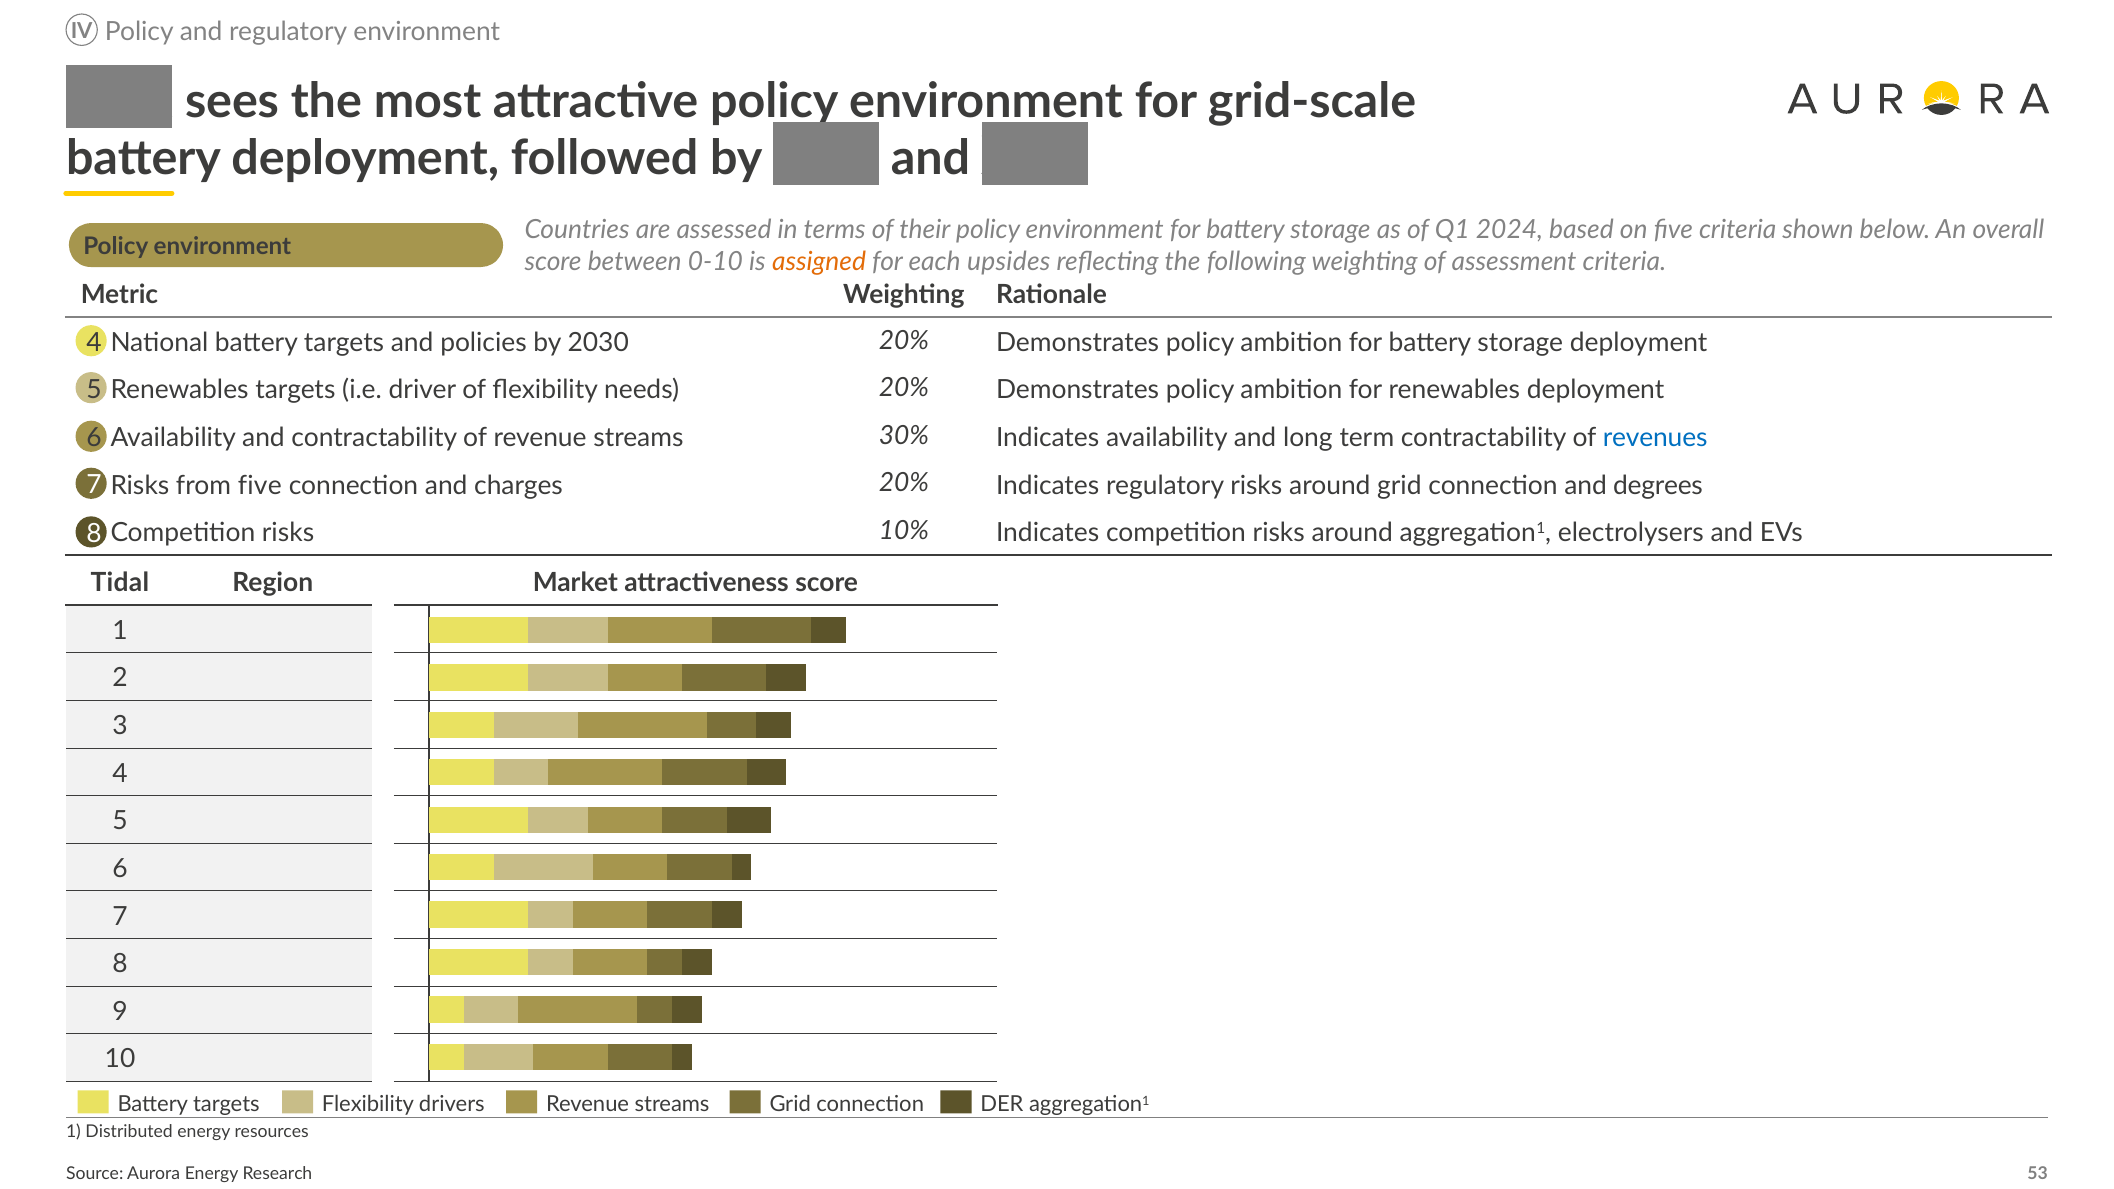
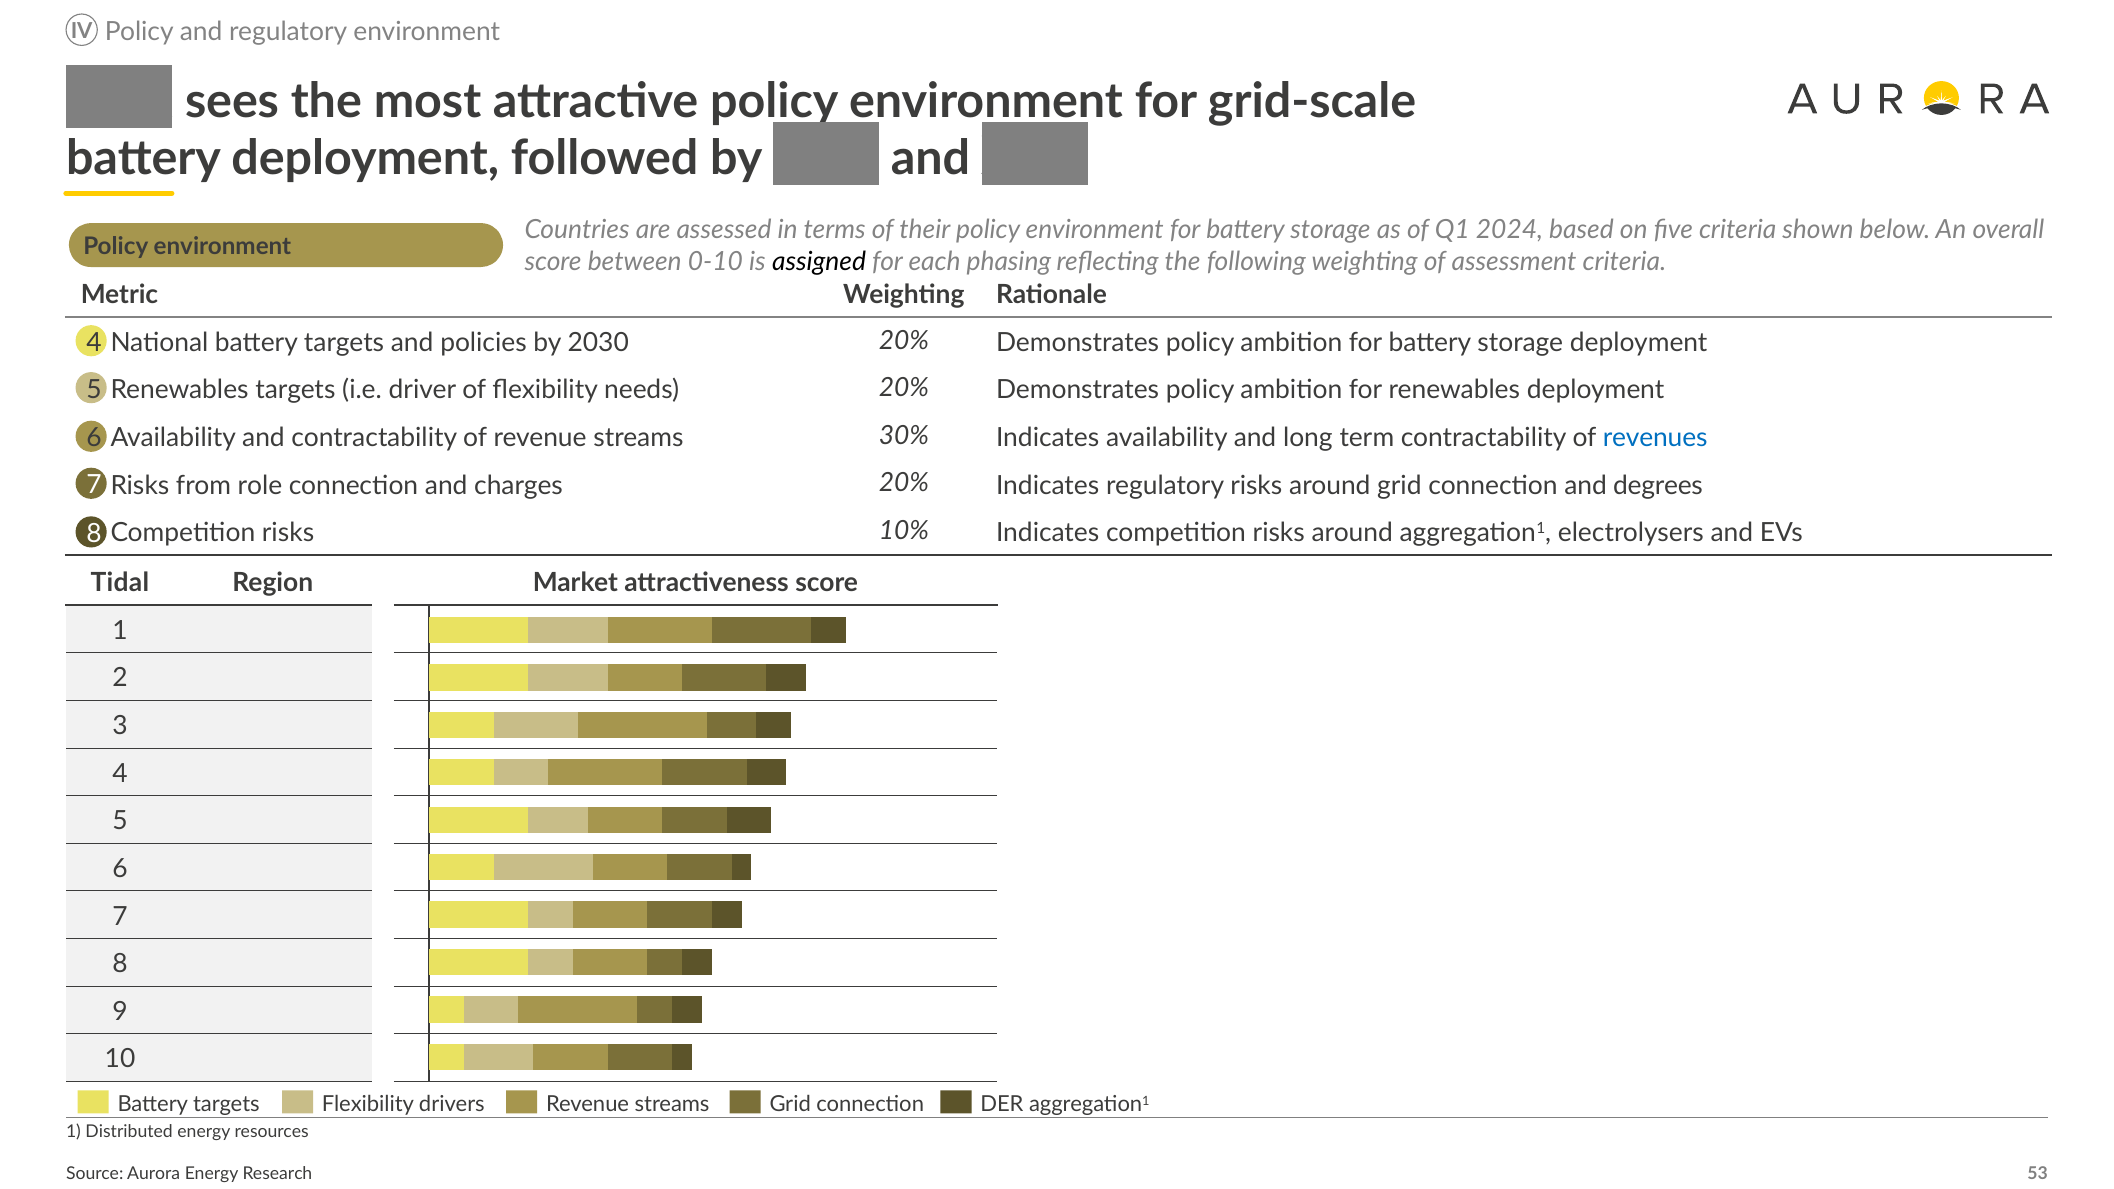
assigned colour: orange -> black
upsides: upsides -> phasing
from five: five -> role
